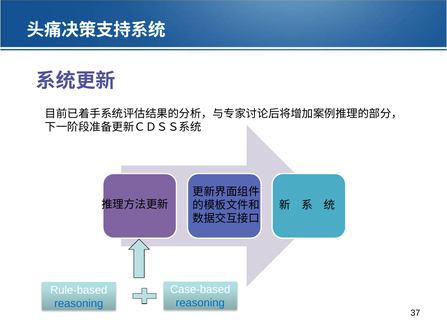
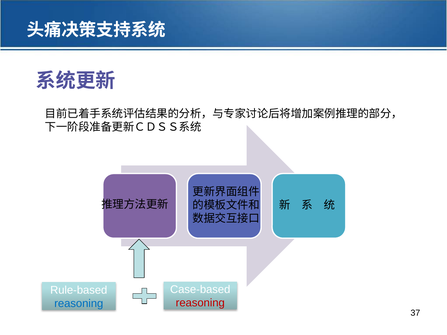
reasoning at (200, 303) colour: blue -> red
